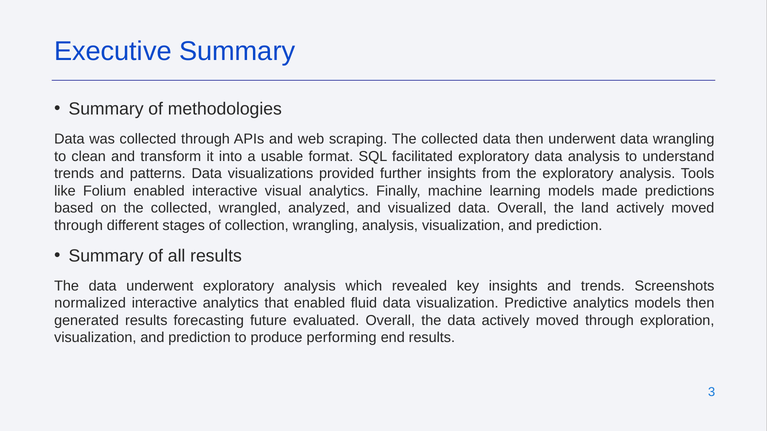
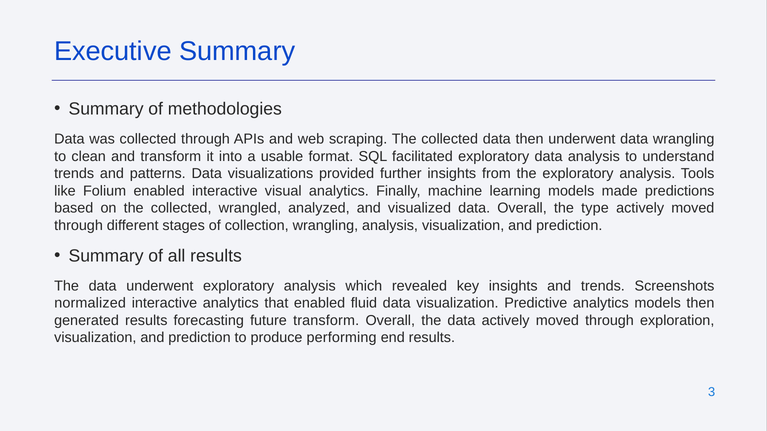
land: land -> type
future evaluated: evaluated -> transform
